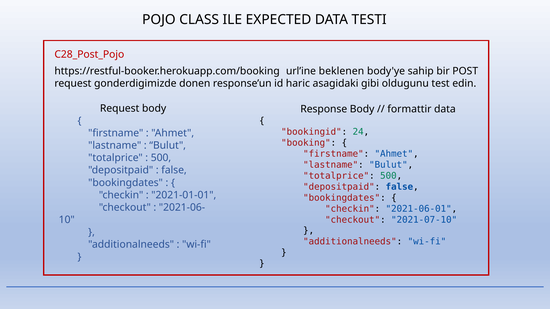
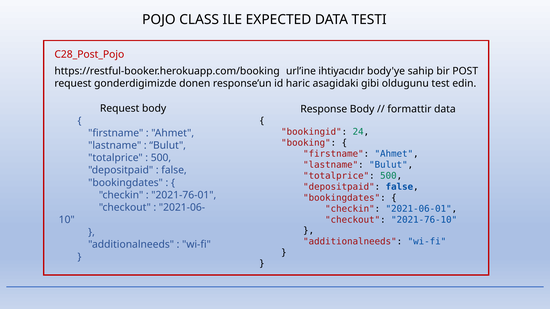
beklenen: beklenen -> ihtiyacıdır
2021-01-01: 2021-01-01 -> 2021-76-01
2021-07-10: 2021-07-10 -> 2021-76-10
